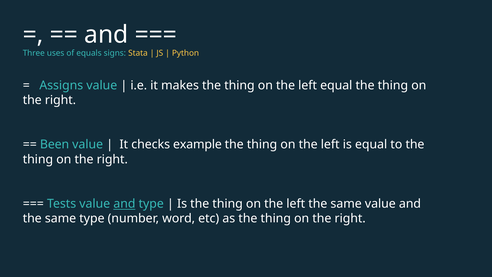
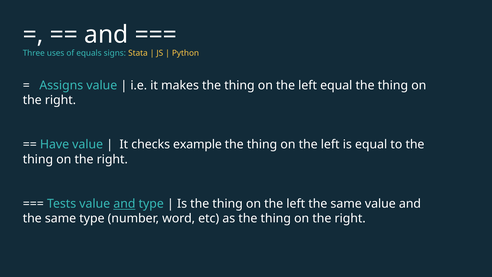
Been: Been -> Have
